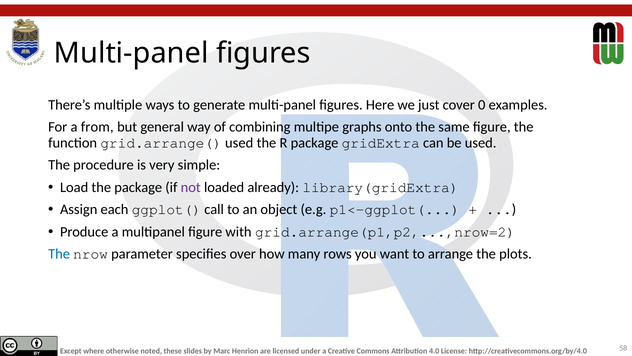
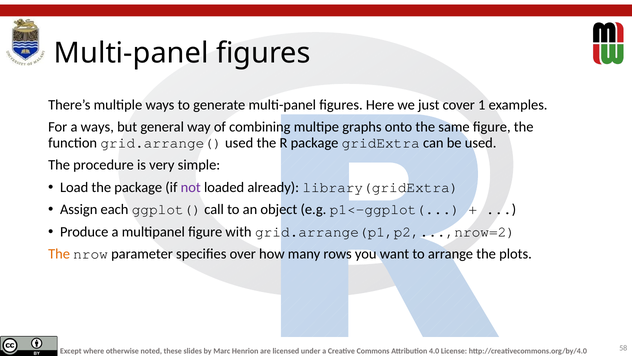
0: 0 -> 1
a from: from -> ways
The at (59, 254) colour: blue -> orange
